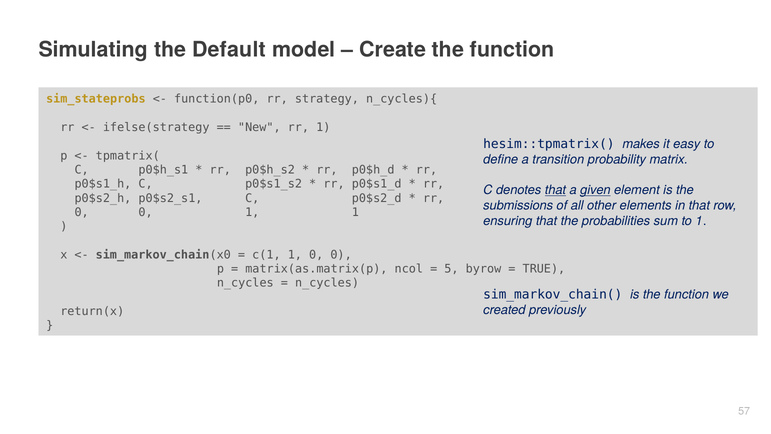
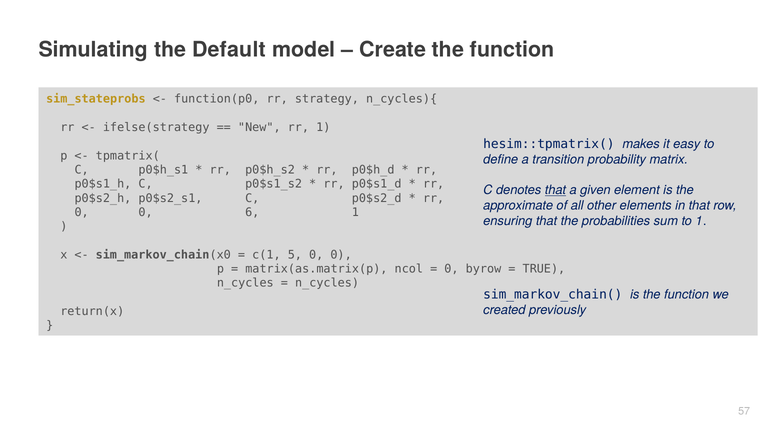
given underline: present -> none
submissions: submissions -> approximate
0 1: 1 -> 6
c(1 1: 1 -> 5
5 at (451, 269): 5 -> 0
